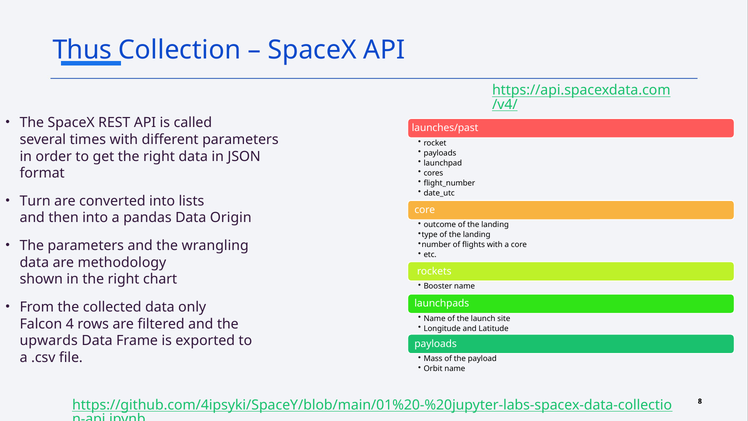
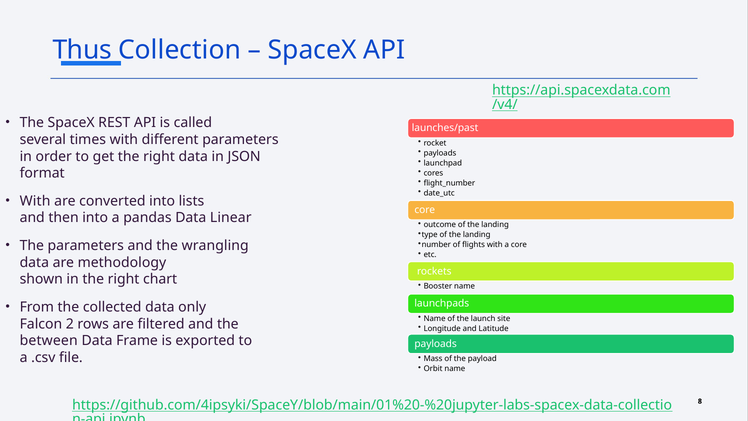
Turn at (35, 201): Turn -> With
Origin: Origin -> Linear
4: 4 -> 2
upwards: upwards -> between
